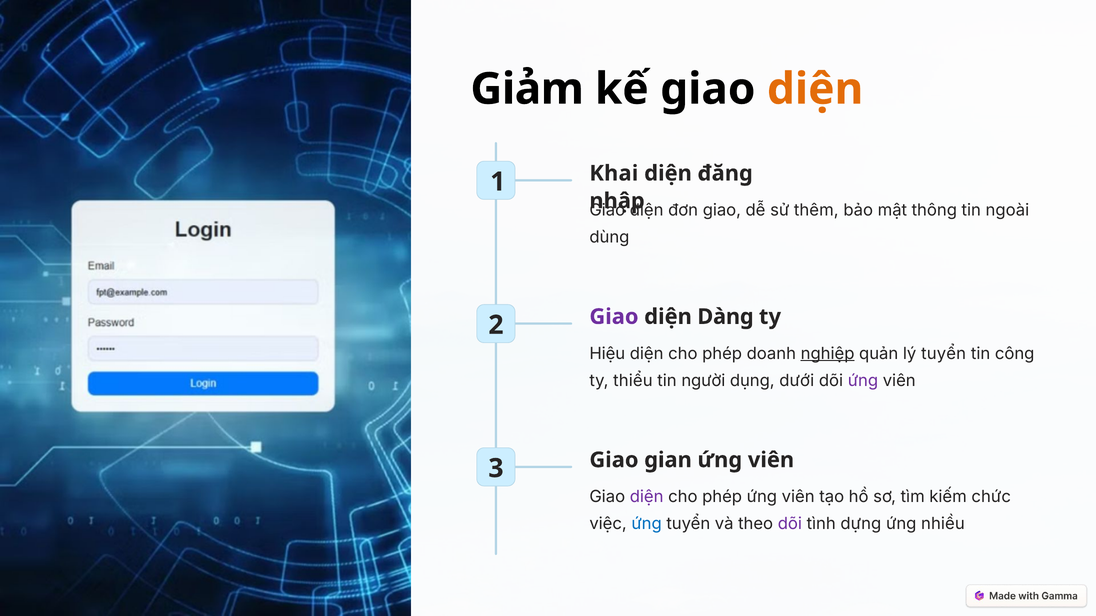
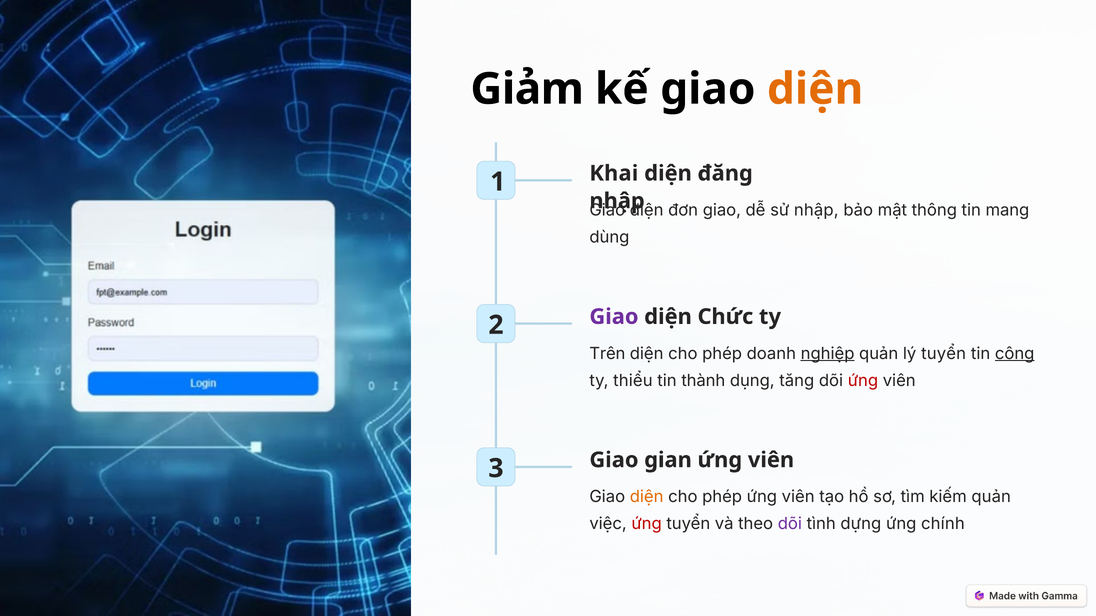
sử thêm: thêm -> nhập
ngoài: ngoài -> mang
Dàng: Dàng -> Chức
Hiệu: Hiệu -> Trên
công underline: none -> present
người: người -> thành
dưới: dưới -> tăng
ứng at (863, 381) colour: purple -> red
diện at (647, 497) colour: purple -> orange
kiếm chức: chức -> quản
ứng at (647, 524) colour: blue -> red
nhiều: nhiều -> chính
